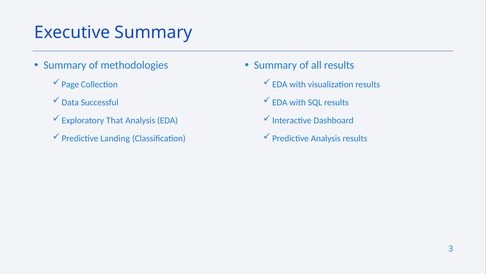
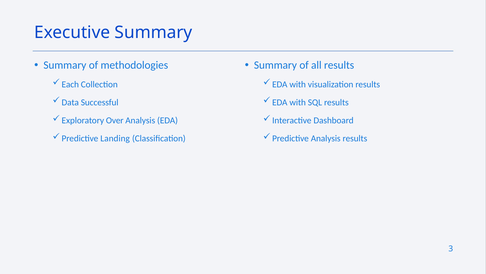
Page: Page -> Each
That: That -> Over
